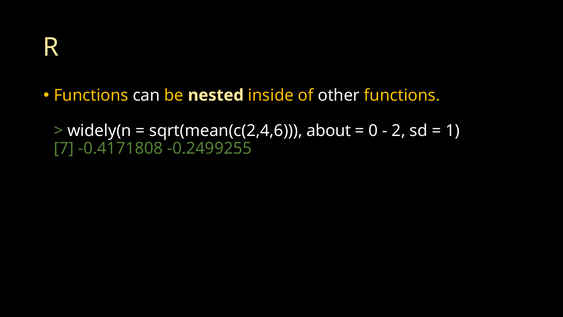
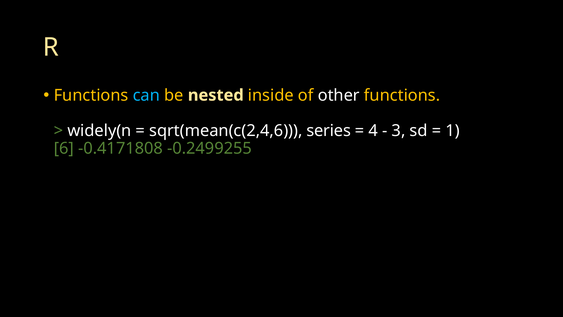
can colour: white -> light blue
about: about -> series
0: 0 -> 4
2: 2 -> 3
7: 7 -> 6
